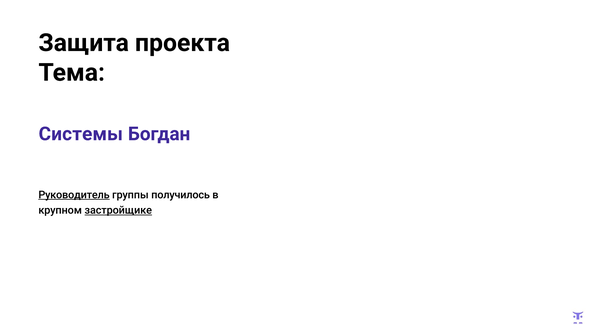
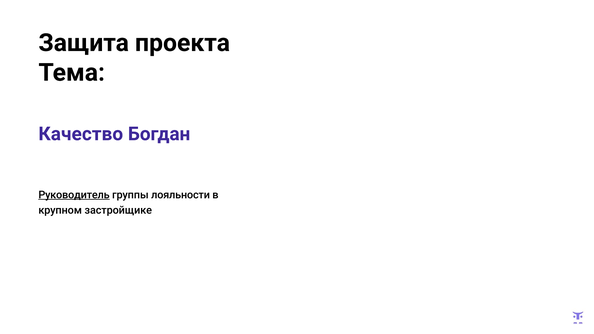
Системы: Системы -> Качество
получилось: получилось -> лояльности
застройщике underline: present -> none
